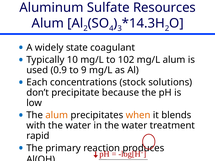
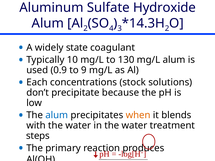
Resources: Resources -> Hydroxide
102: 102 -> 130
alum at (57, 115) colour: orange -> blue
rapid: rapid -> steps
